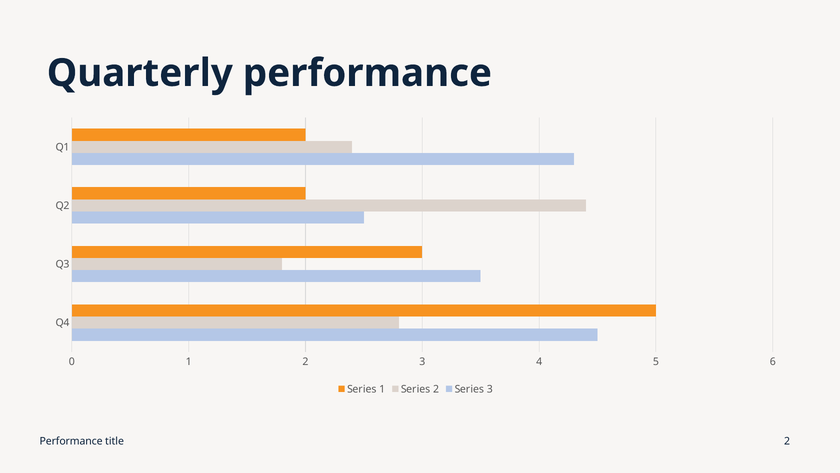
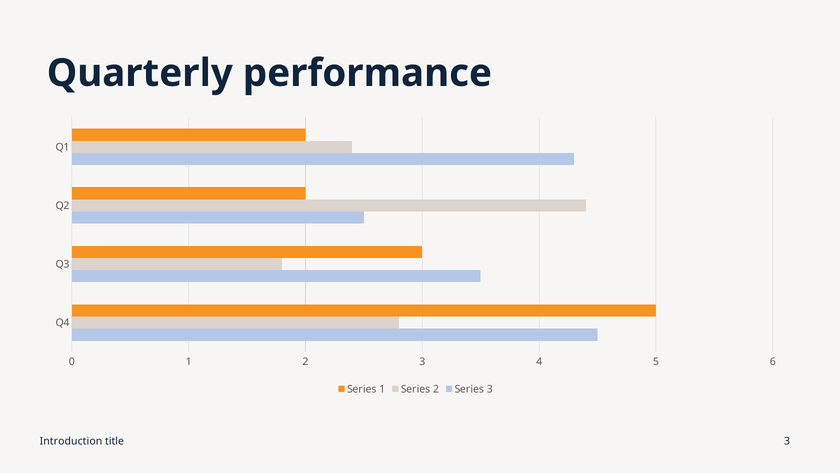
Performance at (71, 441): Performance -> Introduction
title 2: 2 -> 3
